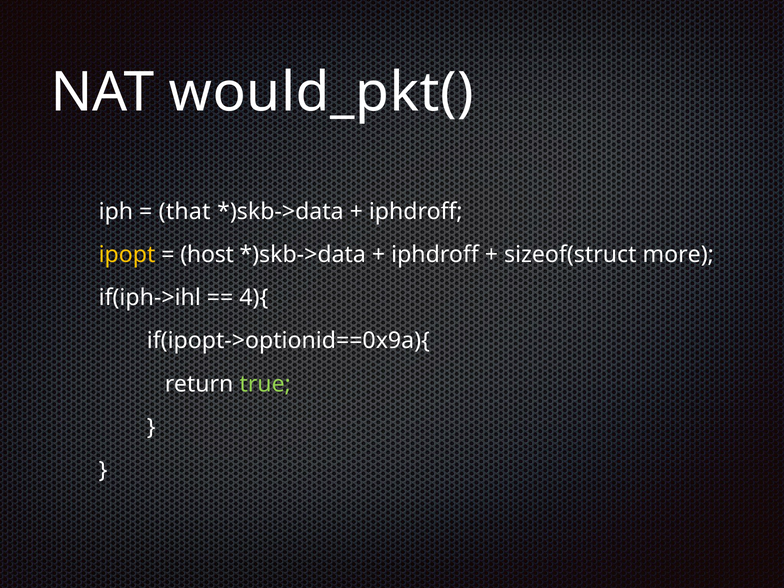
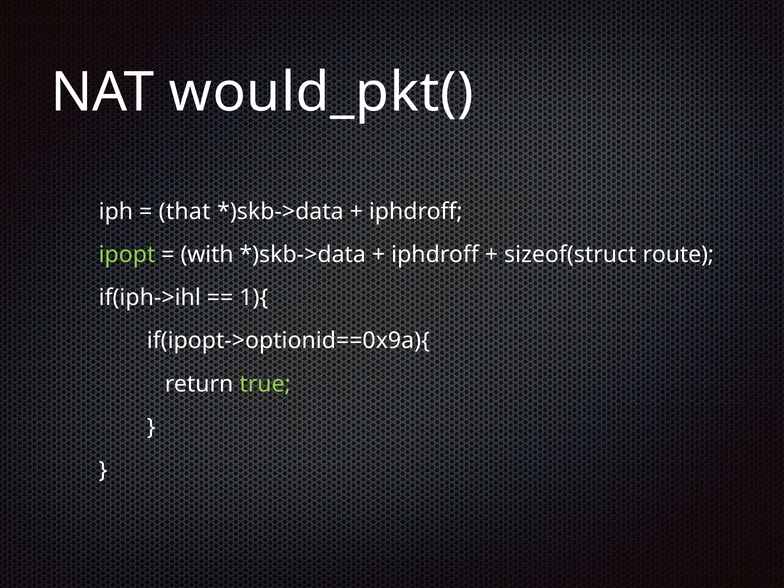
ipopt colour: yellow -> light green
host: host -> with
more: more -> route
4){: 4){ -> 1){
